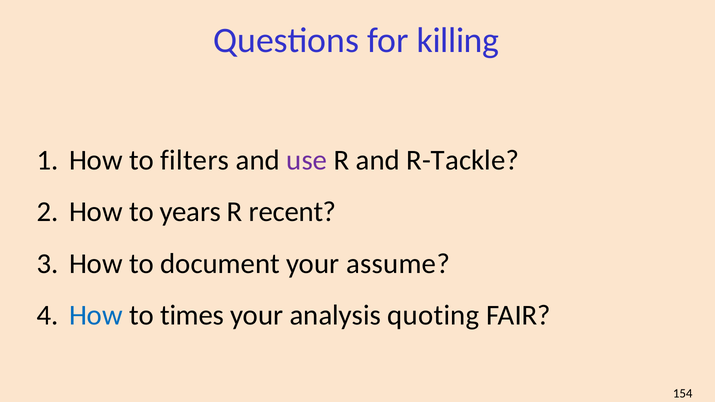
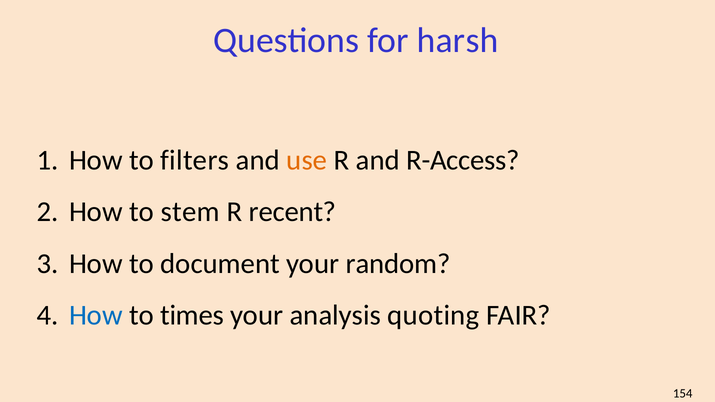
killing: killing -> harsh
use colour: purple -> orange
R-Tackle: R-Tackle -> R-Access
years: years -> stem
assume: assume -> random
